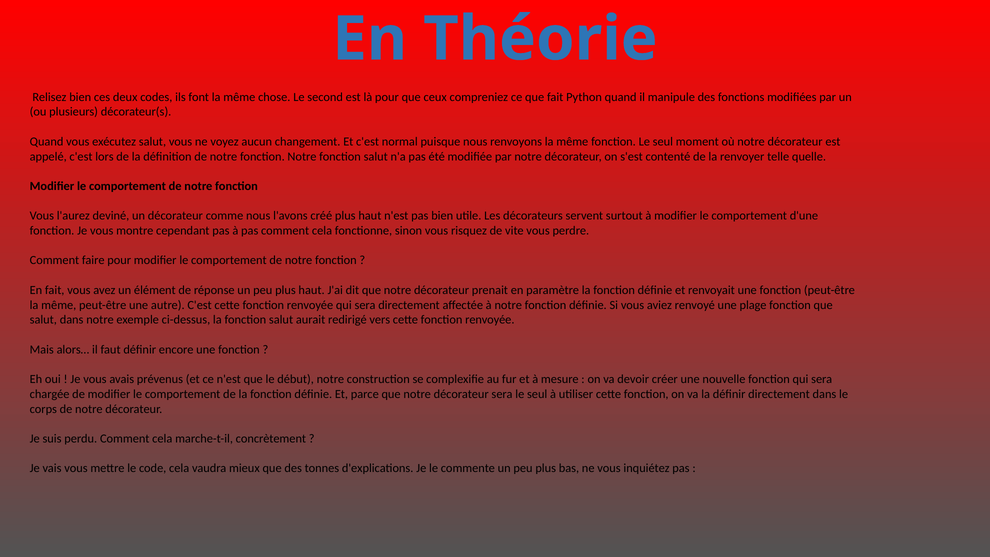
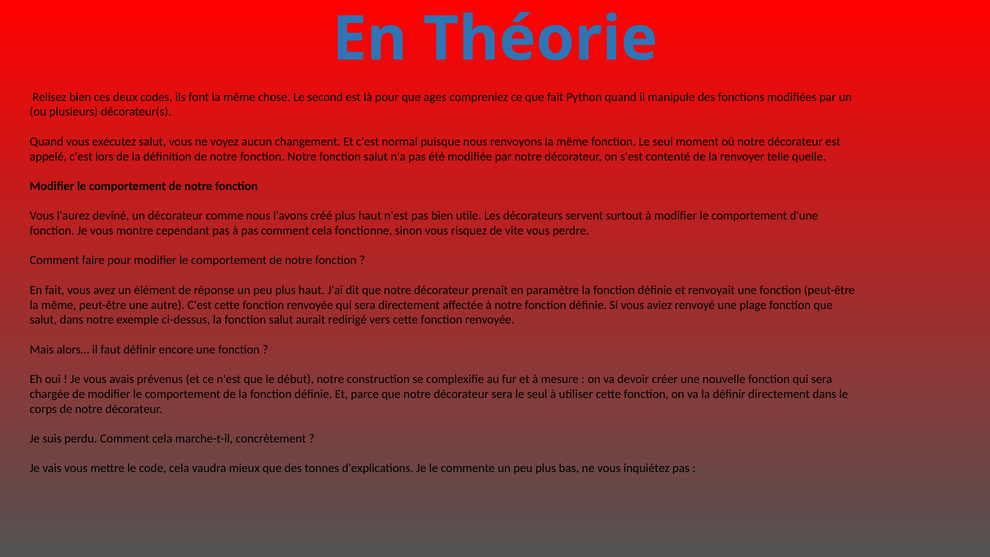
ceux: ceux -> ages
